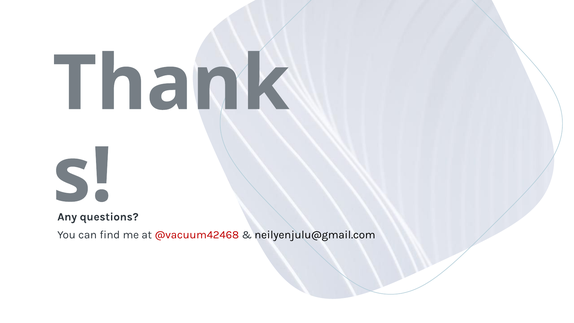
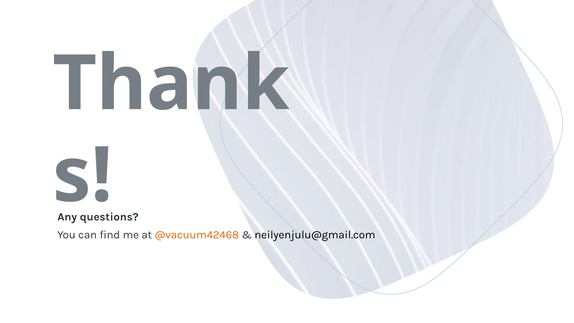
@vacuum42468 colour: red -> orange
